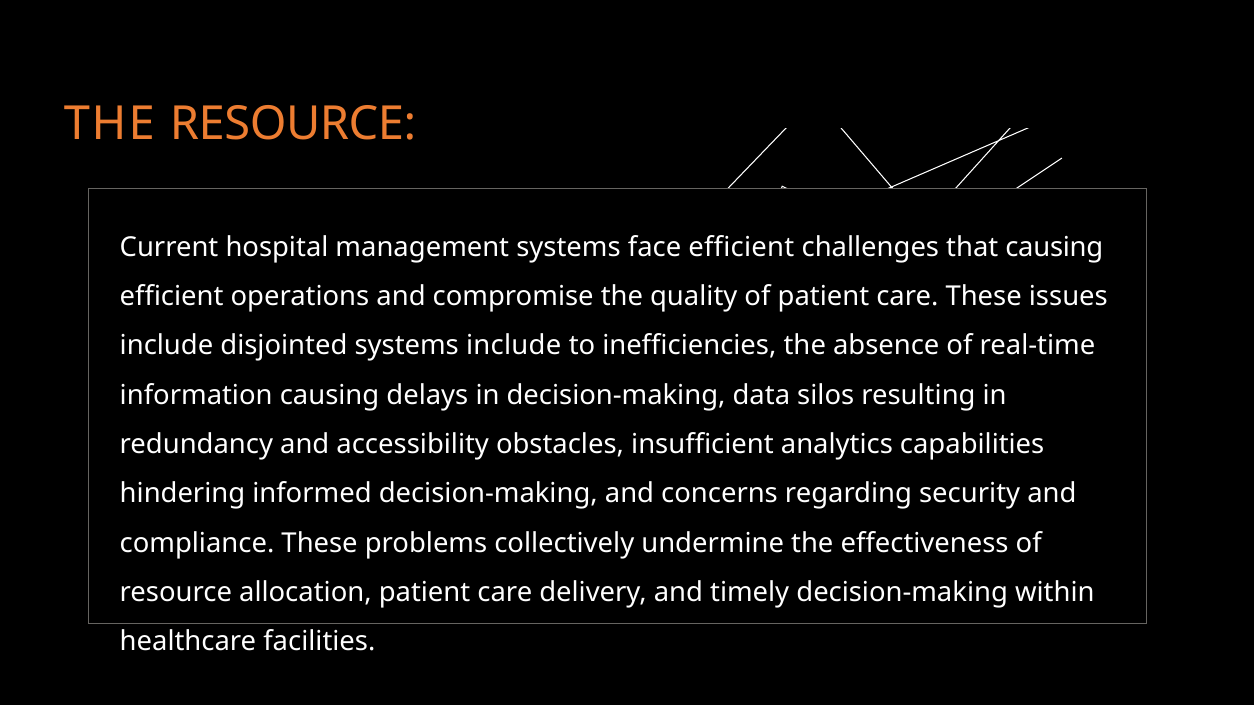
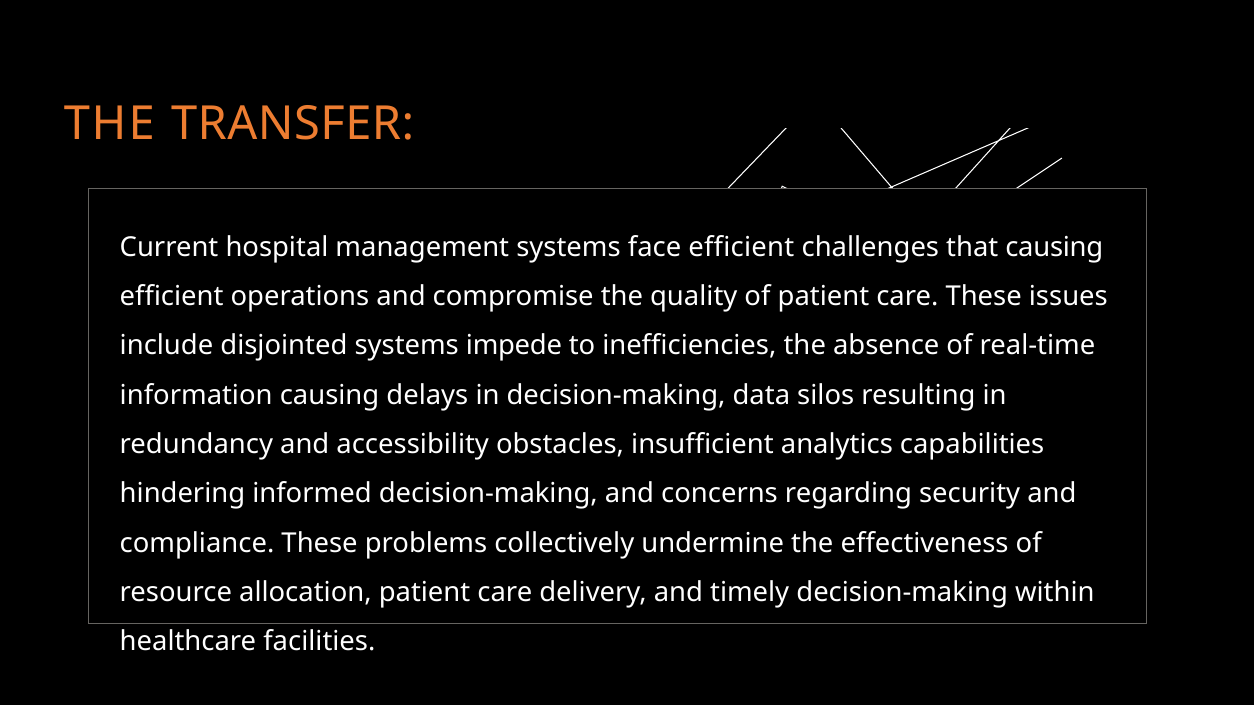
THE RESOURCE: RESOURCE -> TRANSFER
systems include: include -> impede
